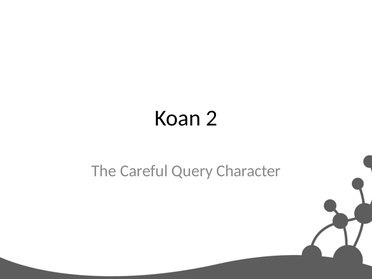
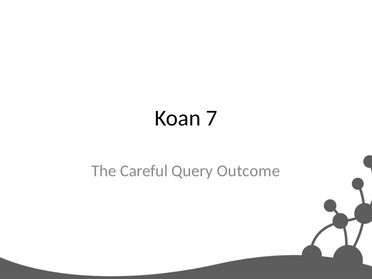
2: 2 -> 7
Character: Character -> Outcome
